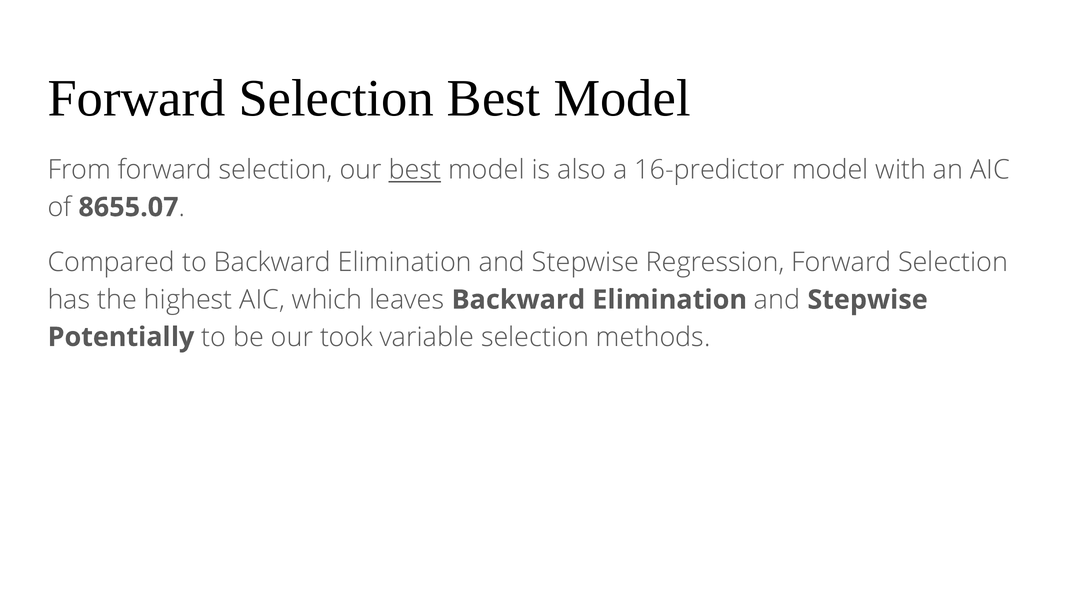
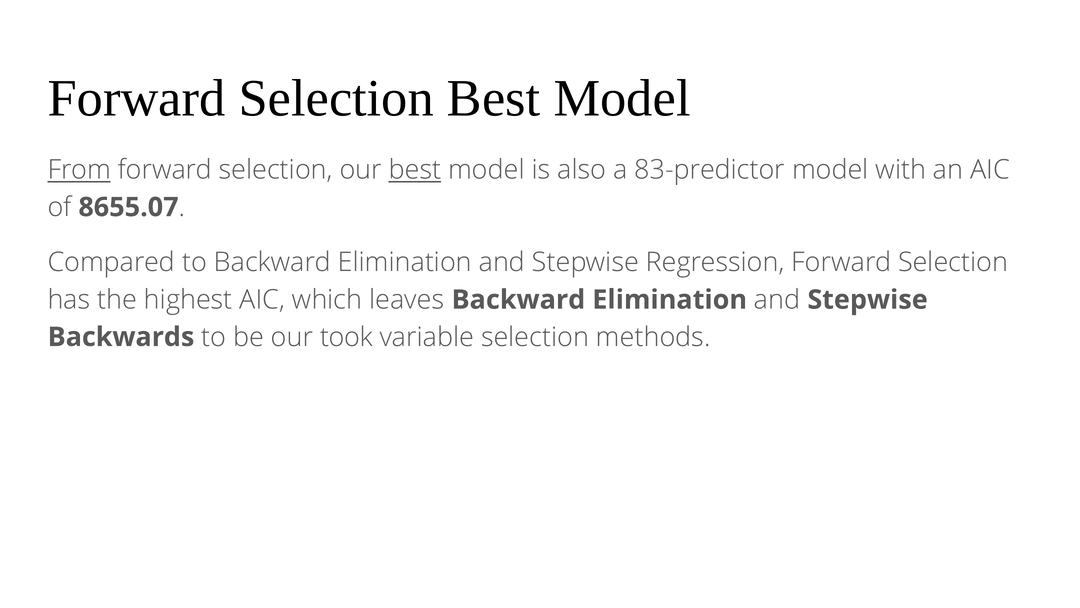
From underline: none -> present
16-predictor: 16-predictor -> 83-predictor
Potentially: Potentially -> Backwards
